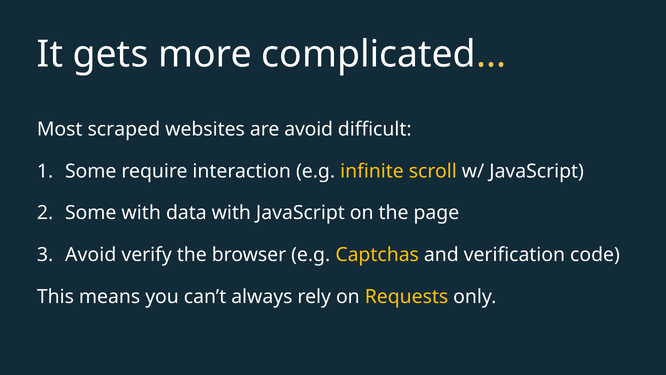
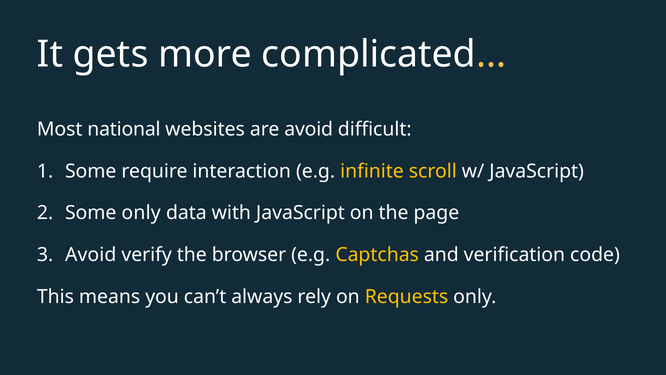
scraped: scraped -> national
Some with: with -> only
